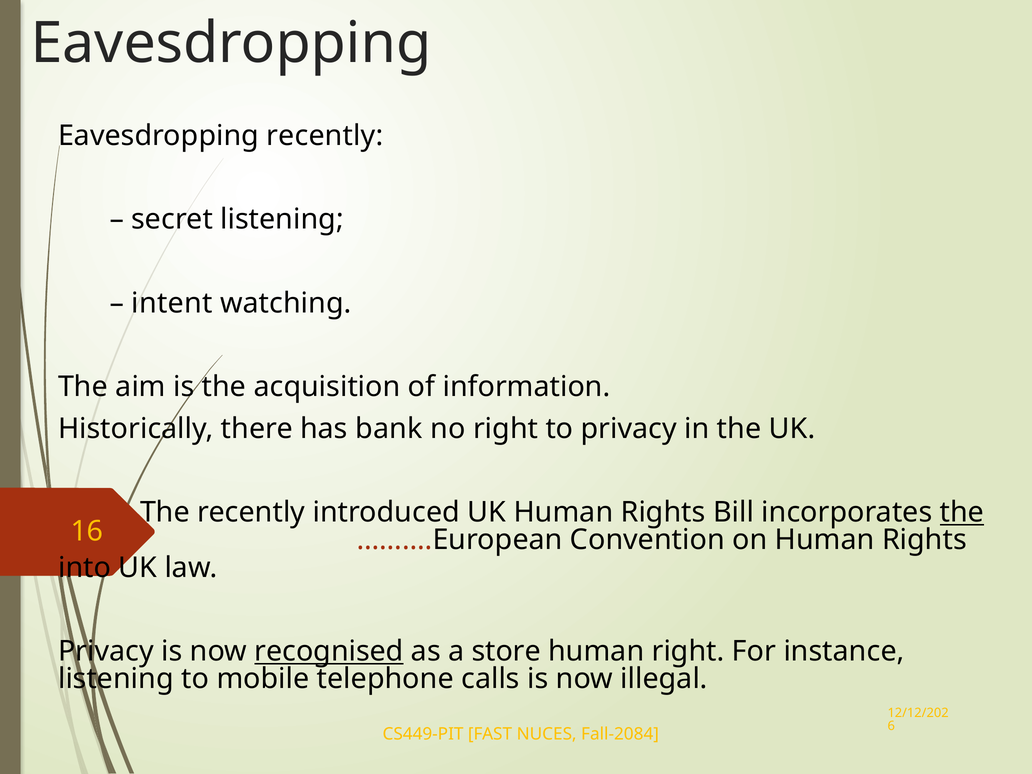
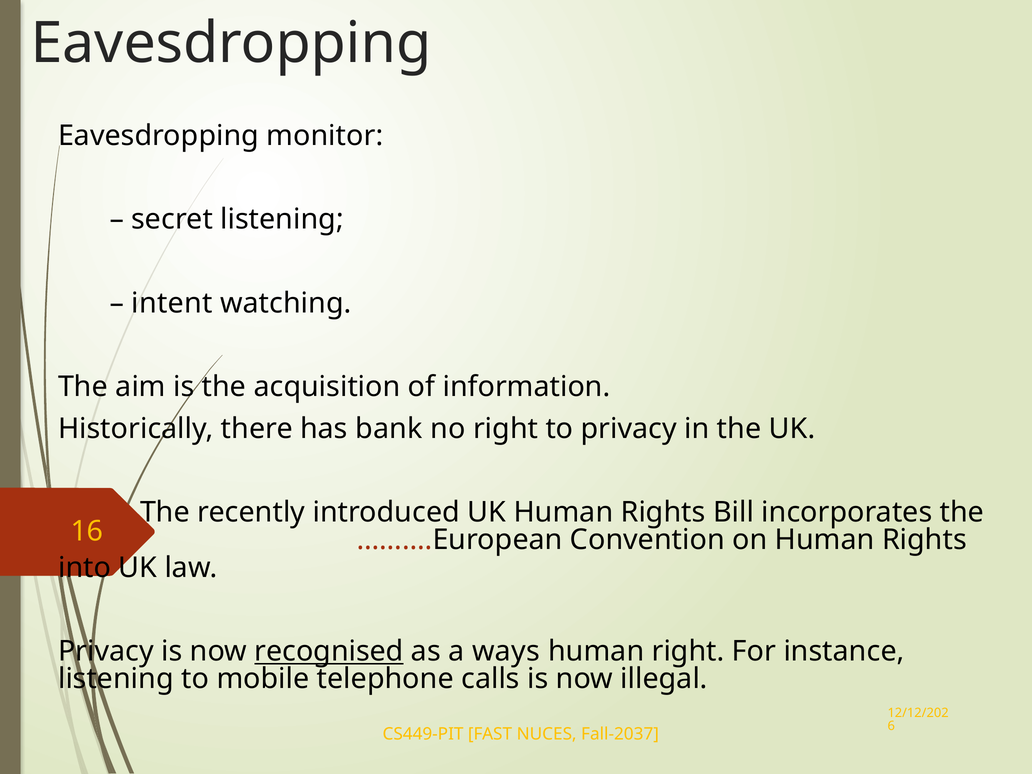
Eavesdropping recently: recently -> monitor
the at (962, 512) underline: present -> none
store: store -> ways
Fall-2084: Fall-2084 -> Fall-2037
